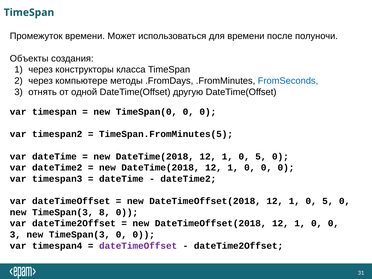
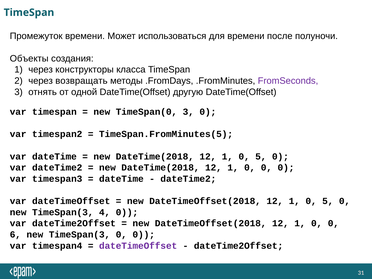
компьютере: компьютере -> возвращать
FromSeconds colour: blue -> purple
TimeSpan(0 0: 0 -> 3
8: 8 -> 4
3 at (15, 235): 3 -> 6
